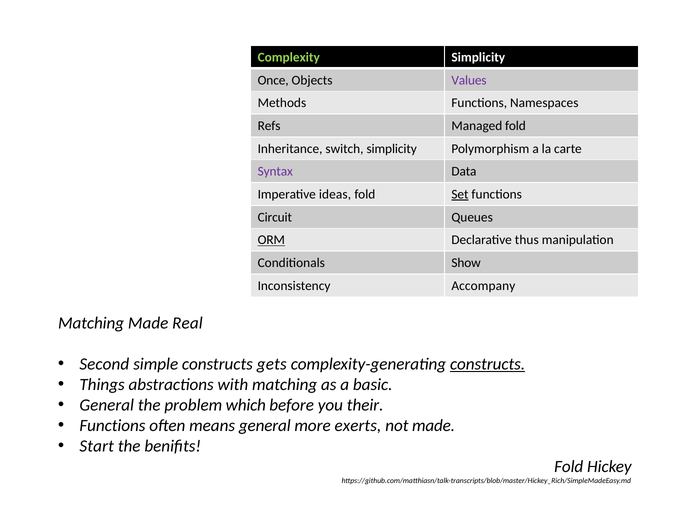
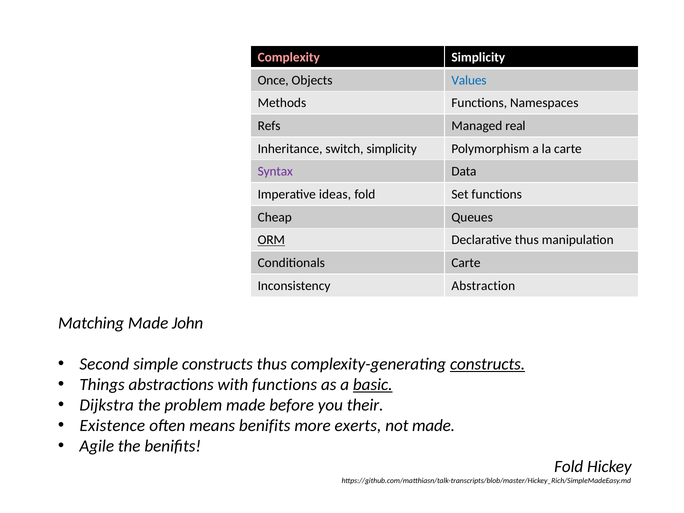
Complexity colour: light green -> pink
Values colour: purple -> blue
Managed fold: fold -> real
Set underline: present -> none
Circuit: Circuit -> Cheap
Conditionals Show: Show -> Carte
Accompany: Accompany -> Abstraction
Real: Real -> John
constructs gets: gets -> thus
with matching: matching -> functions
basic underline: none -> present
General at (107, 405): General -> Dijkstra
problem which: which -> made
Functions at (112, 426): Functions -> Existence
means general: general -> benifits
Start: Start -> Agile
